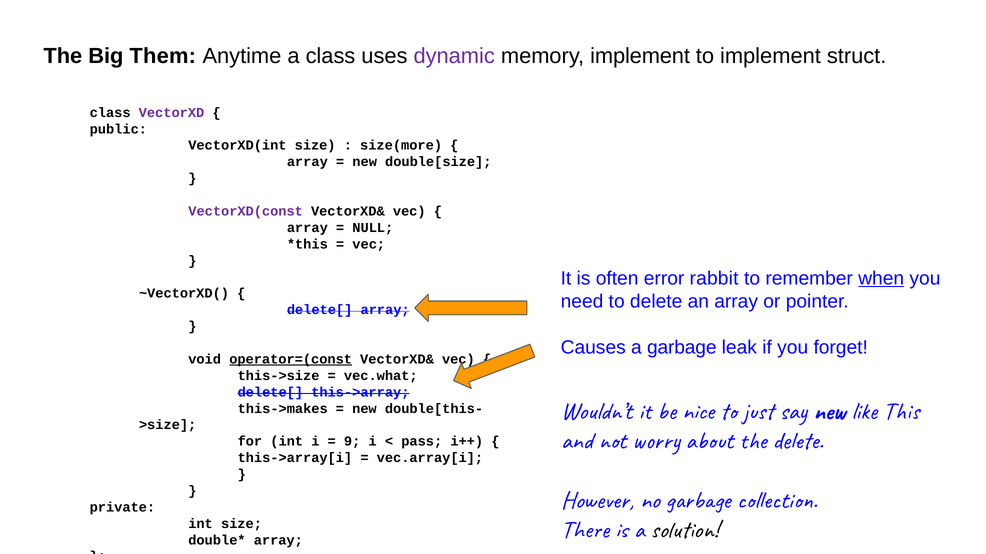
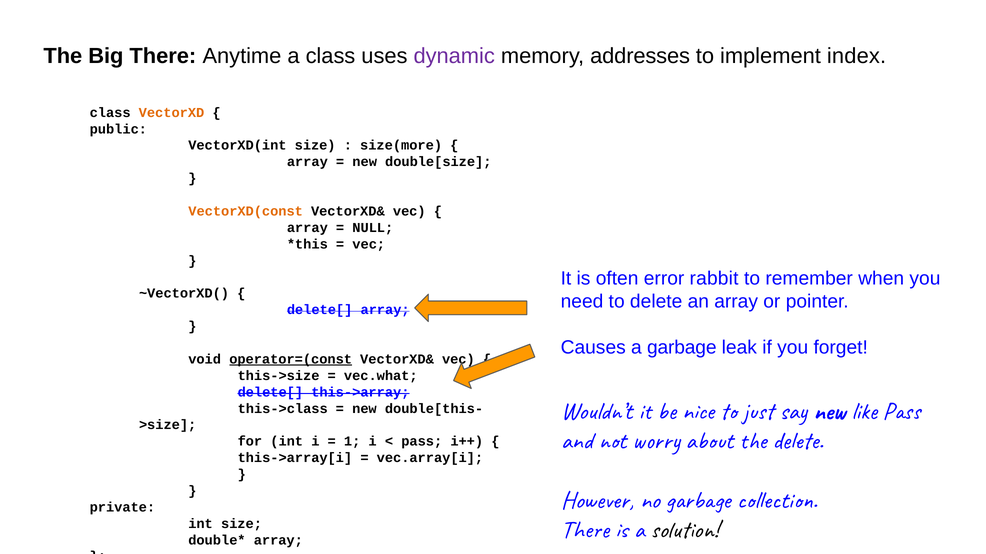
Big Them: Them -> There
memory implement: implement -> addresses
struct: struct -> index
VectorXD colour: purple -> orange
VectorXD(const colour: purple -> orange
when underline: present -> none
like This: This -> Pass
this->makes: this->makes -> this->class
9: 9 -> 1
